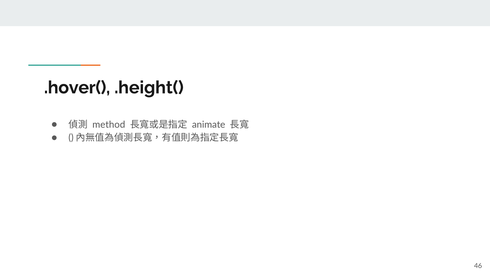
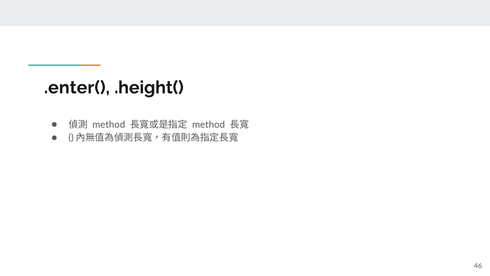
.hover(: .hover( -> .enter(
animate at (209, 124): animate -> method
